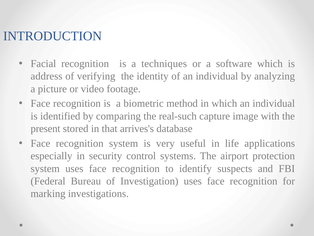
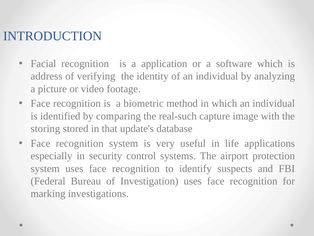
techniques: techniques -> application
present: present -> storing
arrives's: arrives's -> update's
